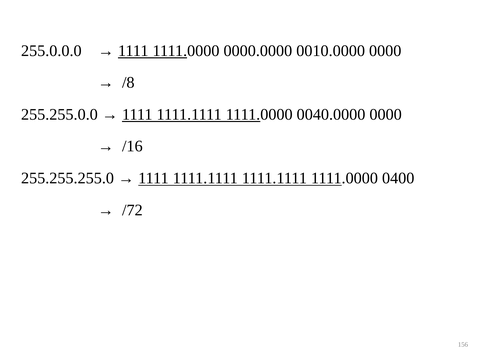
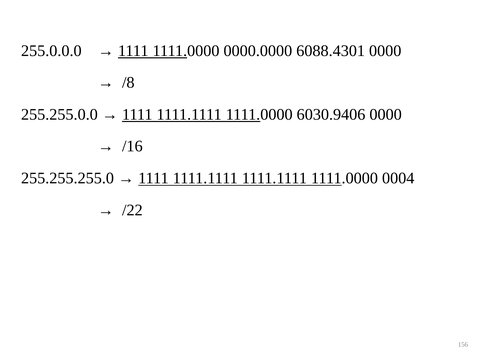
0010.0000: 0010.0000 -> 6088.4301
0040.0000: 0040.0000 -> 6030.9406
0400: 0400 -> 0004
/72: /72 -> /22
